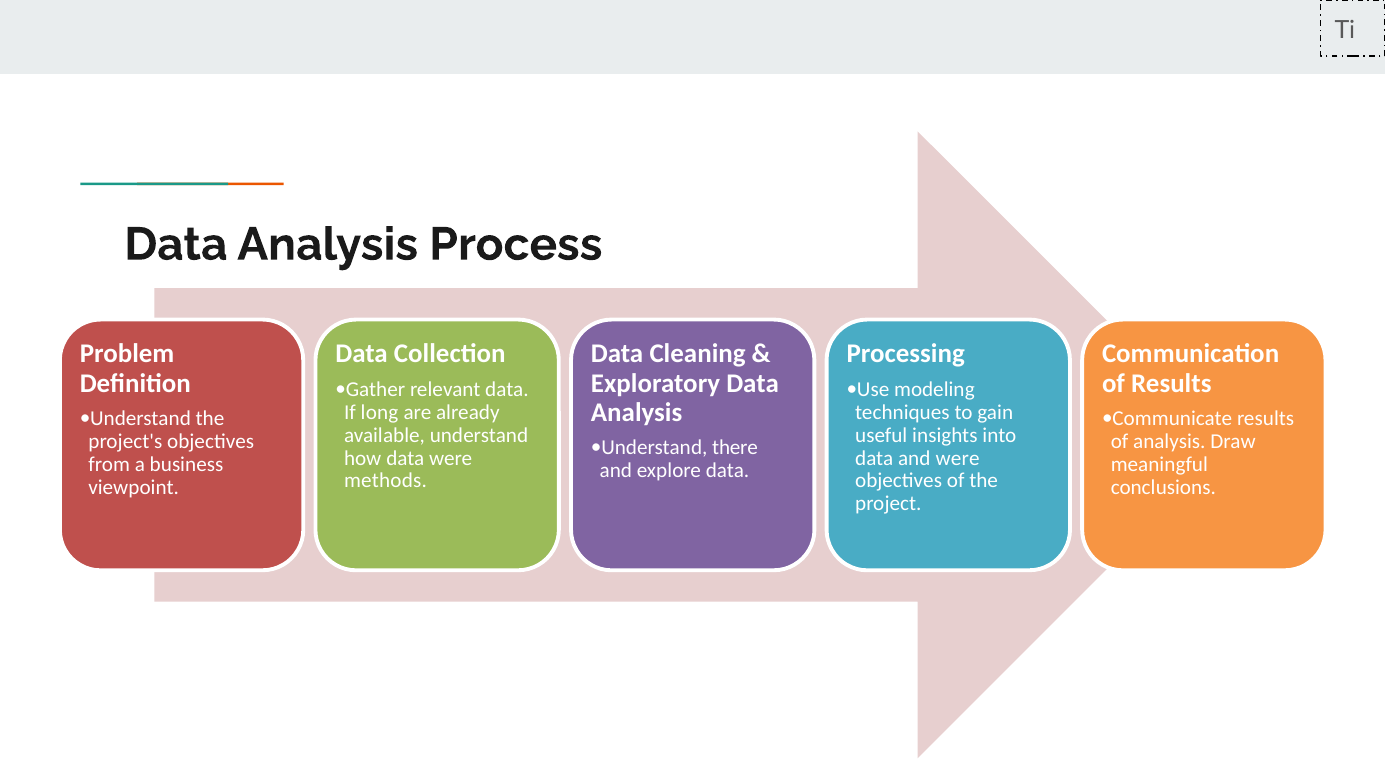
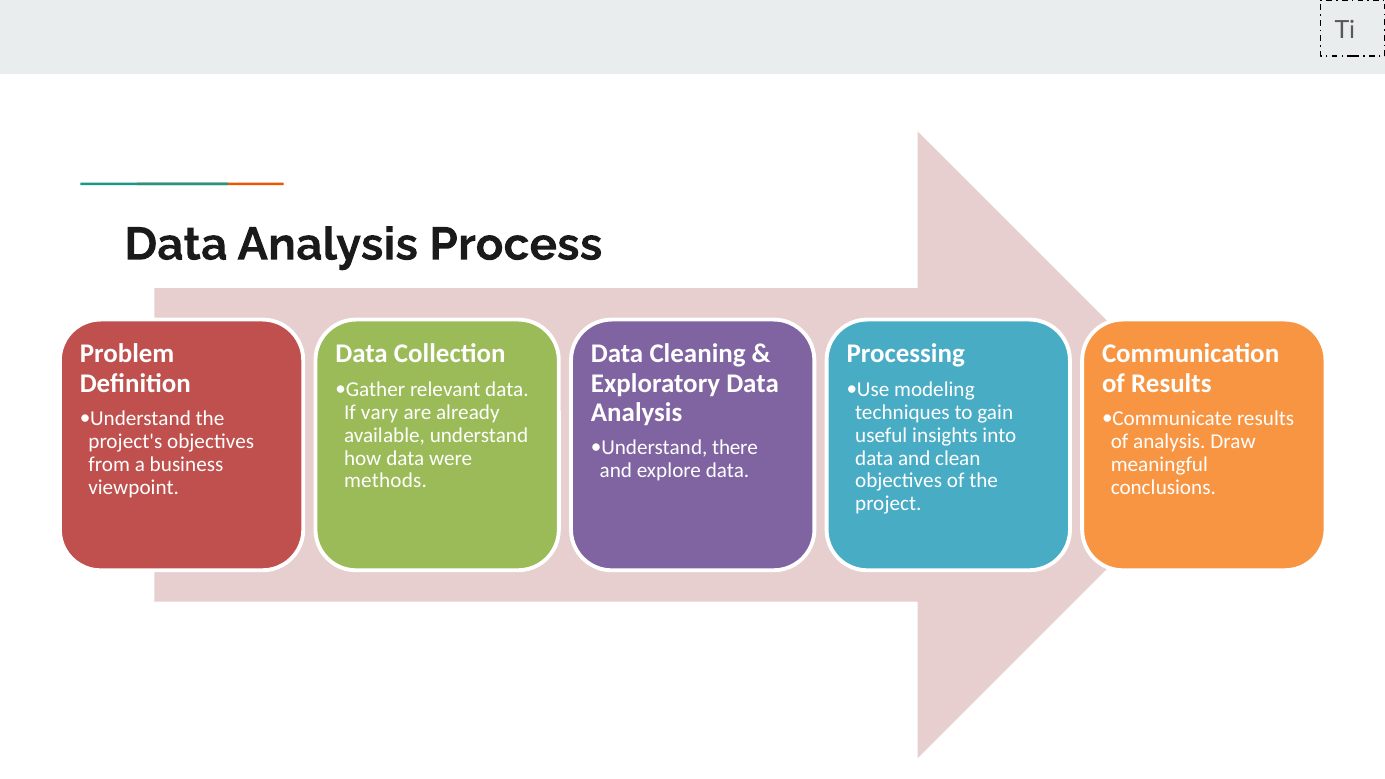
long: long -> vary
and were: were -> clean
